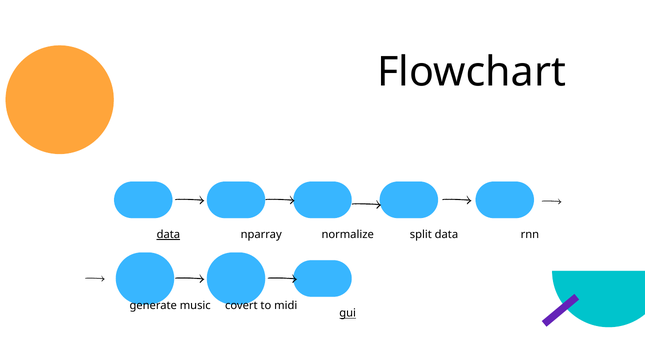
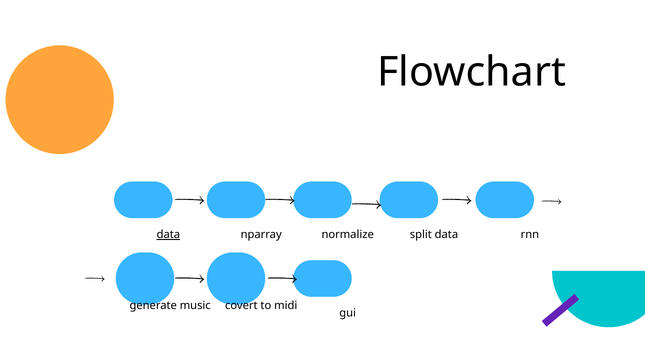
gui underline: present -> none
